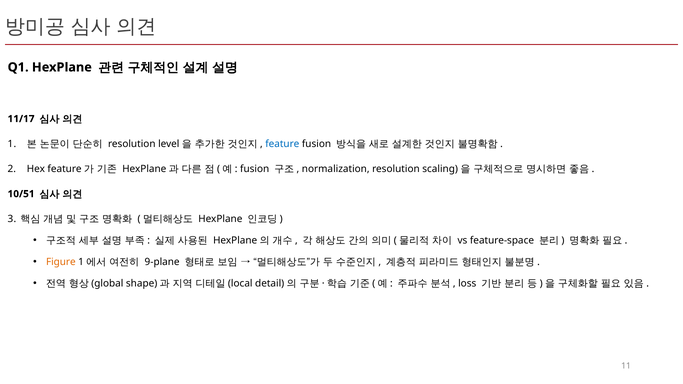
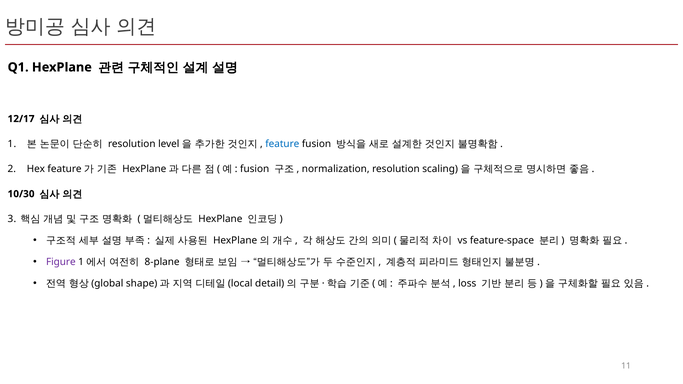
11/17: 11/17 -> 12/17
10/51: 10/51 -> 10/30
Figure colour: orange -> purple
9-plane: 9-plane -> 8-plane
